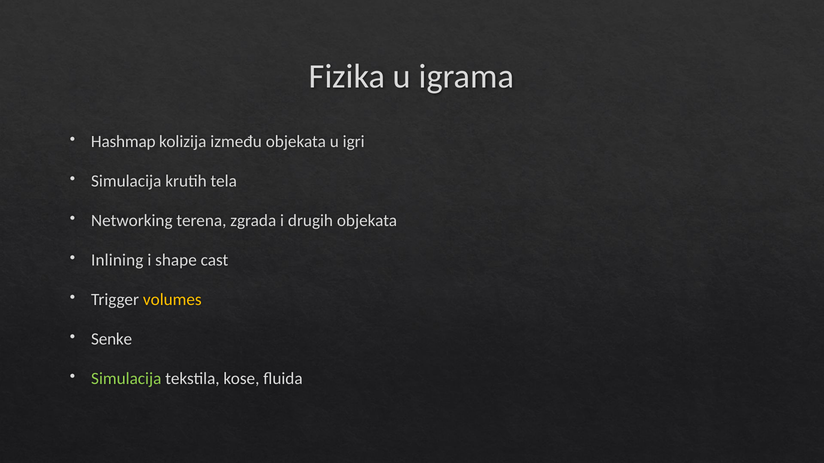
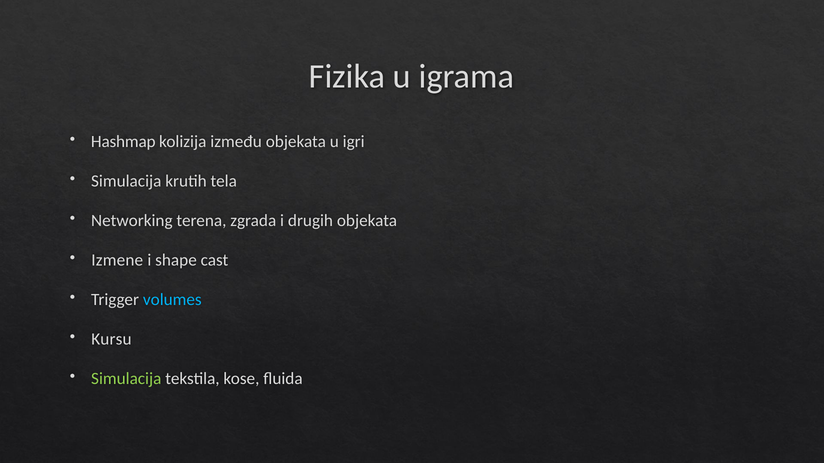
Inlining: Inlining -> Izmene
volumes colour: yellow -> light blue
Senke: Senke -> Kursu
